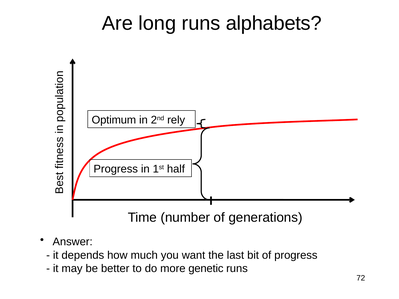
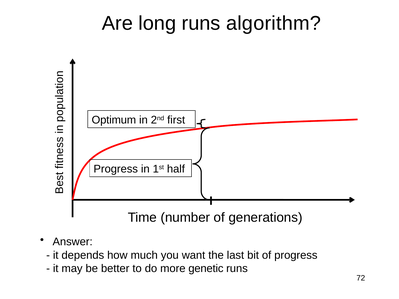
alphabets: alphabets -> algorithm
rely: rely -> first
